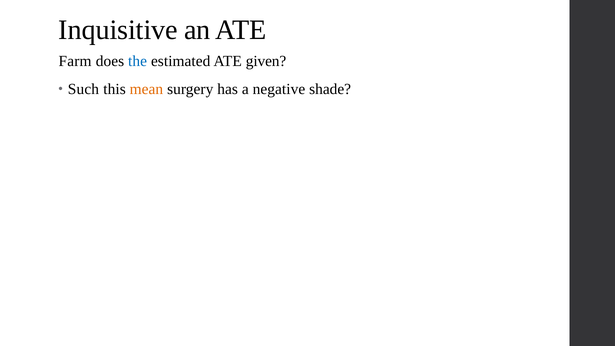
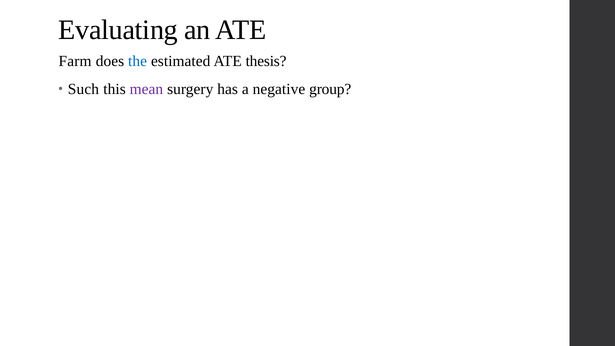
Inquisitive: Inquisitive -> Evaluating
given: given -> thesis
mean colour: orange -> purple
shade: shade -> group
